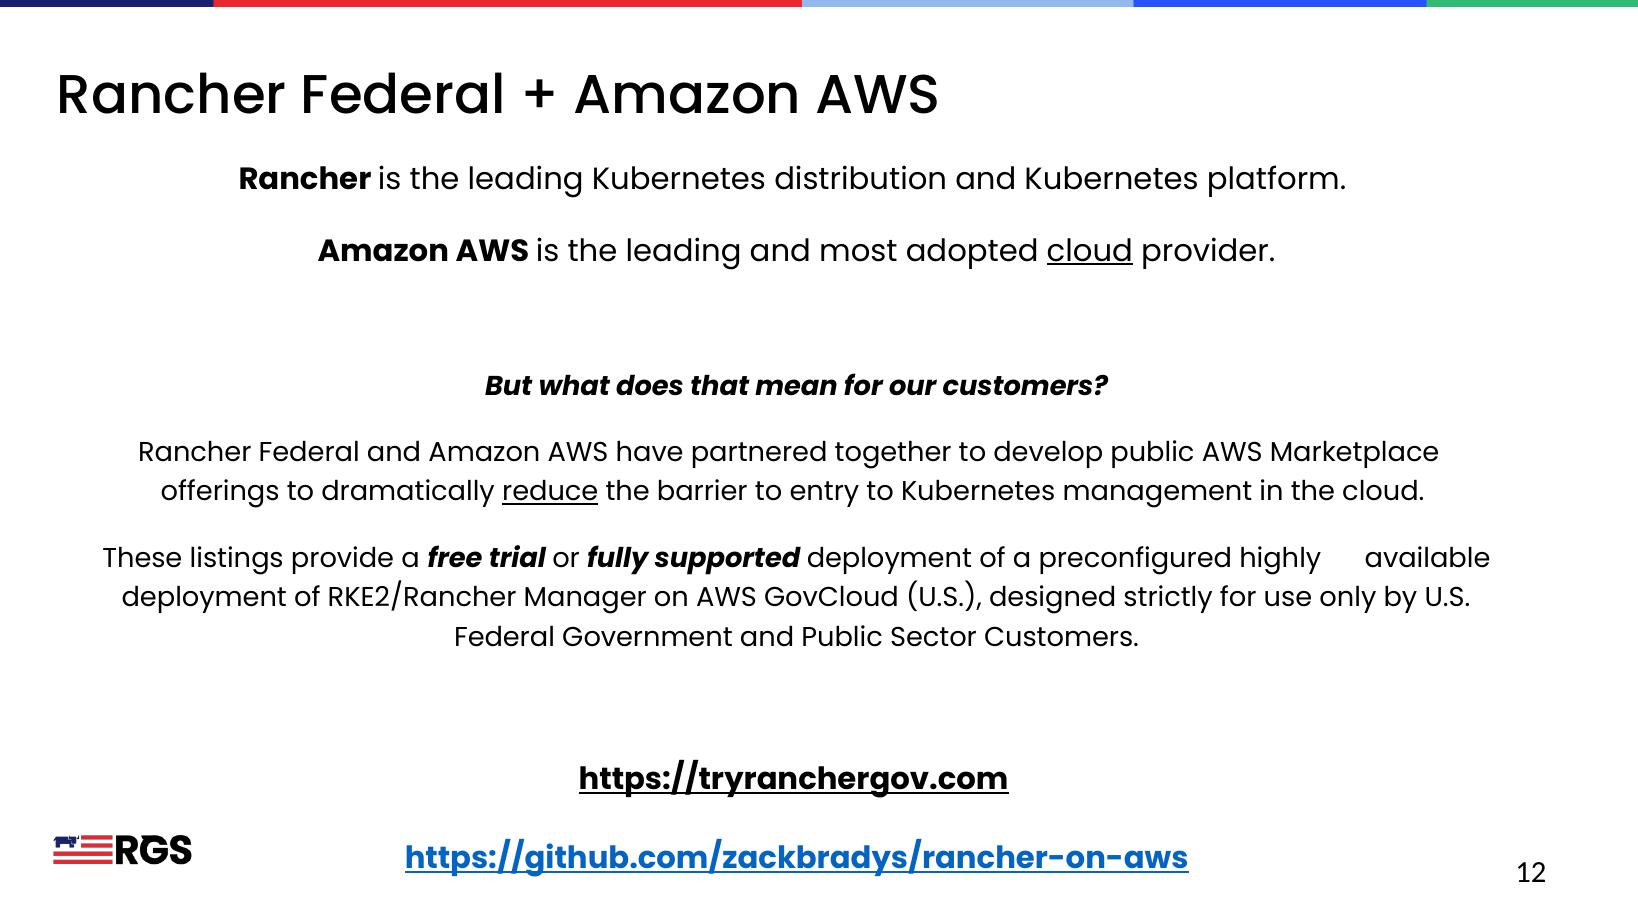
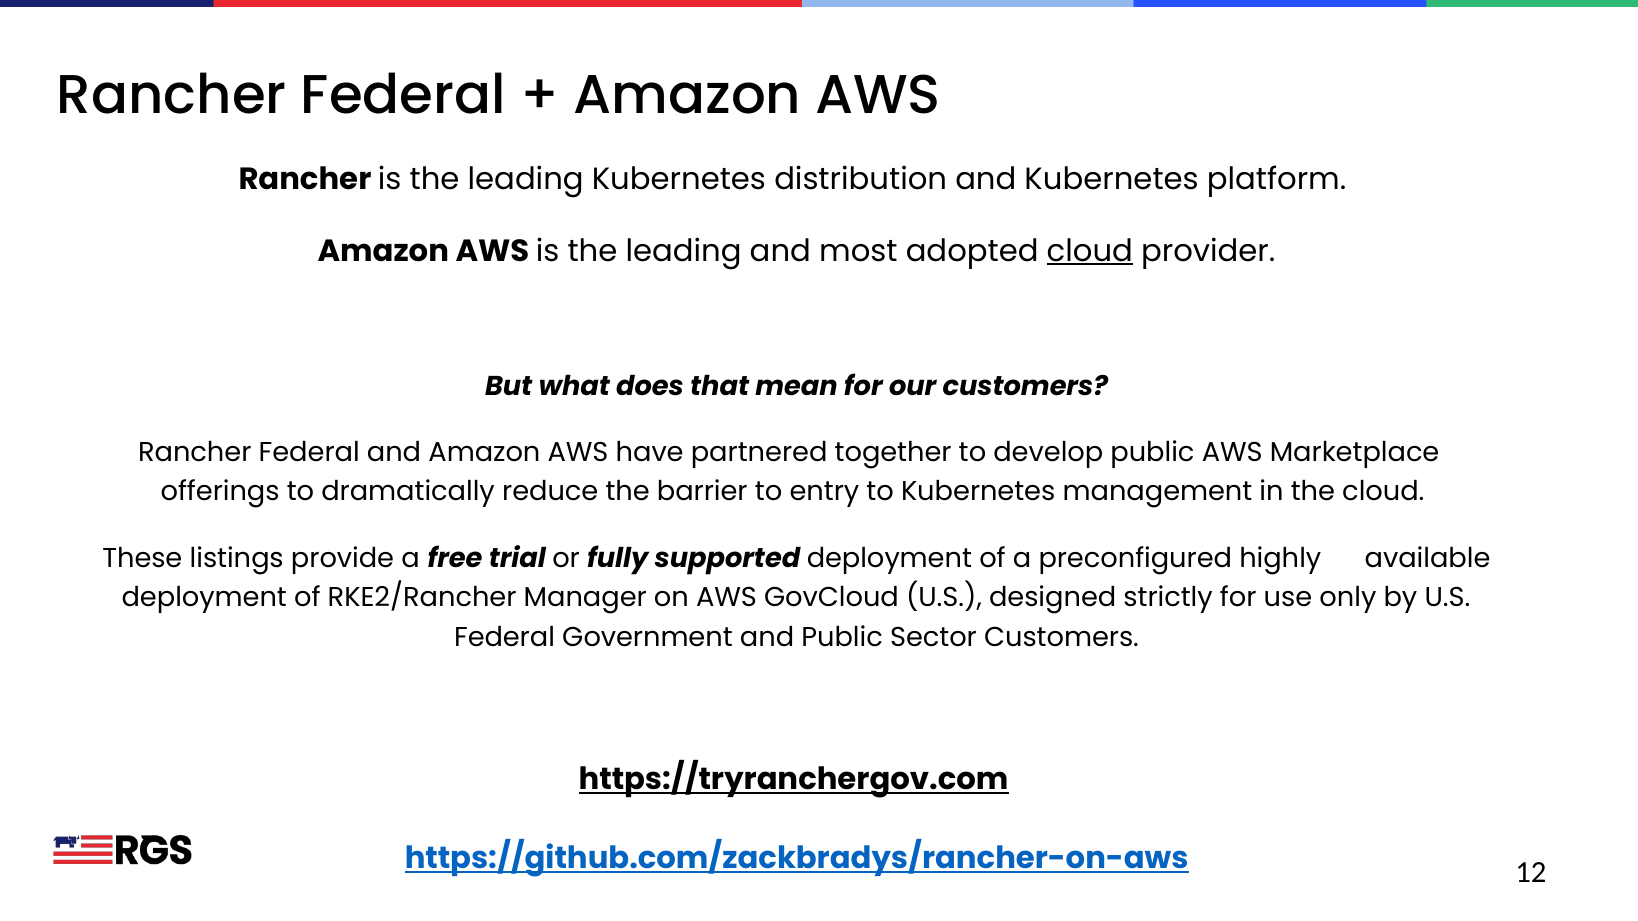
reduce underline: present -> none
